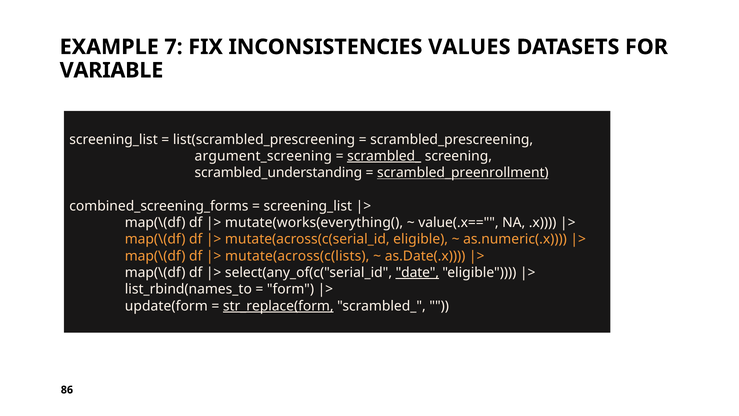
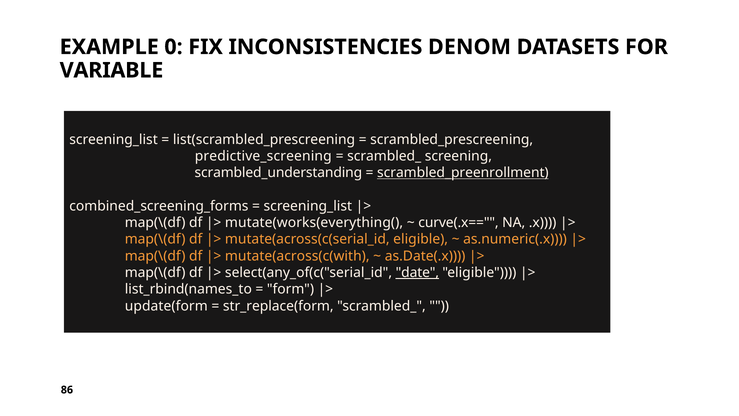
7: 7 -> 0
VALUES: VALUES -> DENOM
argument_screening: argument_screening -> predictive_screening
scrambled_ at (384, 156) underline: present -> none
value(.x==: value(.x== -> curve(.x==
mutate(across(c(lists: mutate(across(c(lists -> mutate(across(c(with
str_replace(form underline: present -> none
